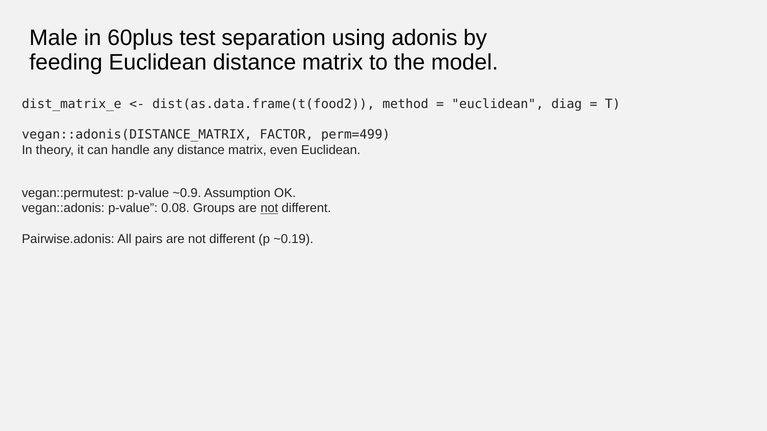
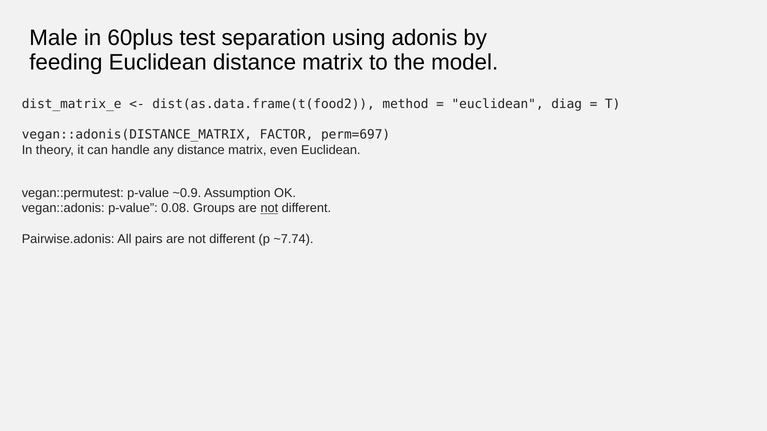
perm=499: perm=499 -> perm=697
~0.19: ~0.19 -> ~7.74
